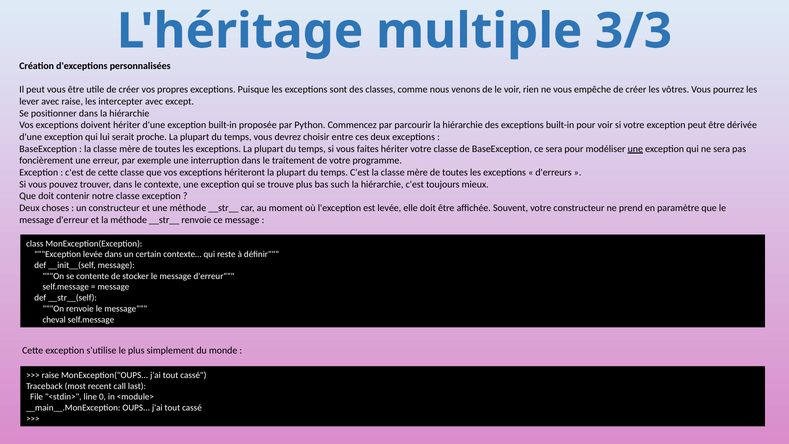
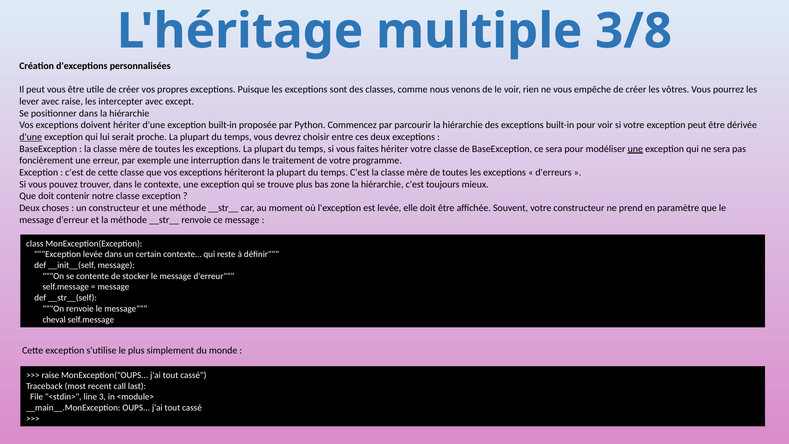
3/3: 3/3 -> 3/8
d'une at (31, 137) underline: none -> present
such: such -> zone
0: 0 -> 3
